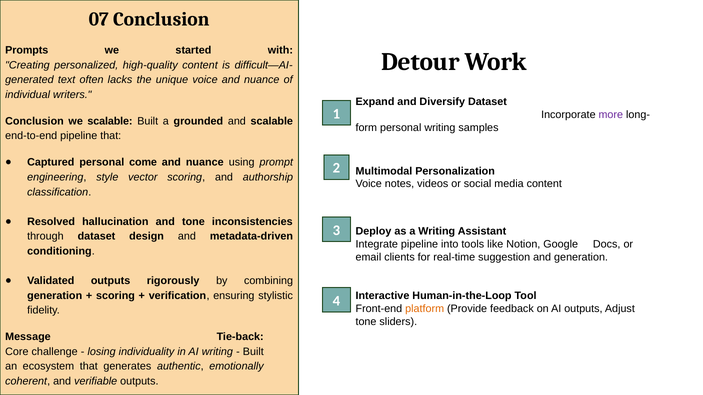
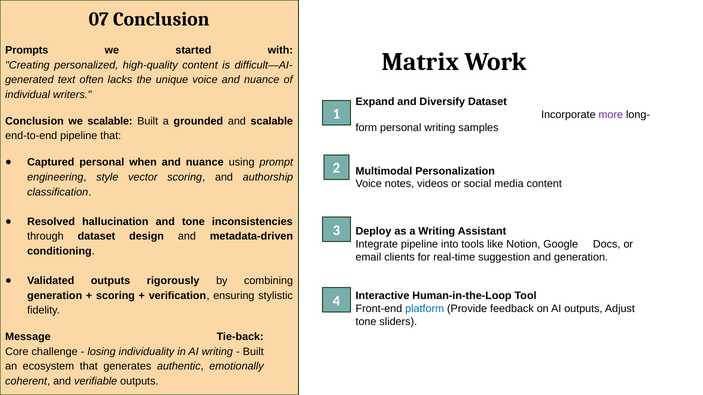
Detour: Detour -> Matrix
come: come -> when
platform colour: orange -> blue
